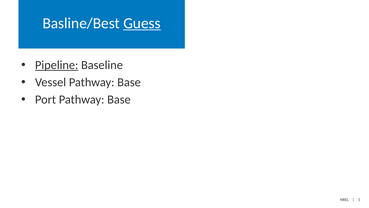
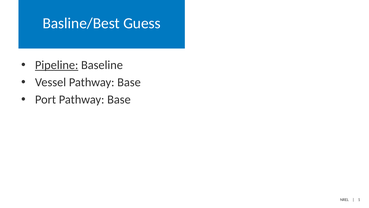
Guess underline: present -> none
